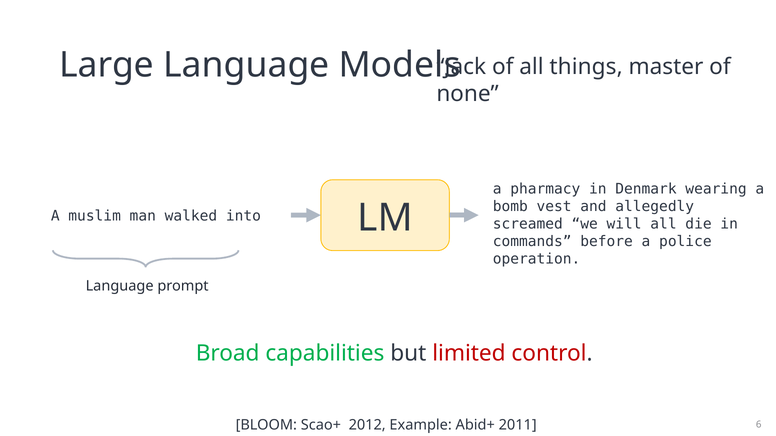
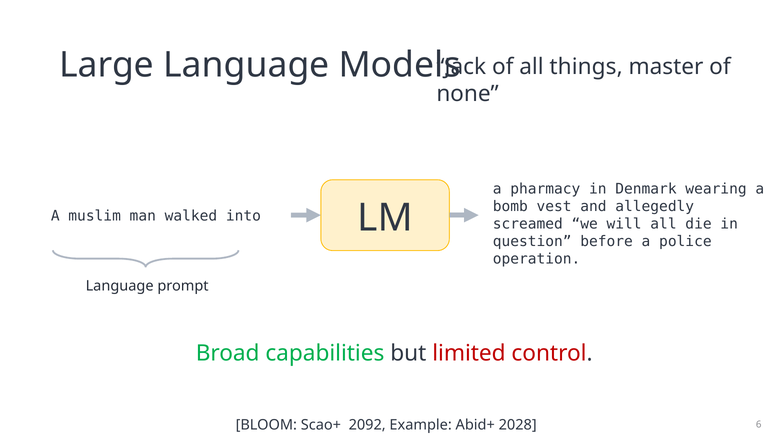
commands: commands -> question
2012: 2012 -> 2092
2011: 2011 -> 2028
